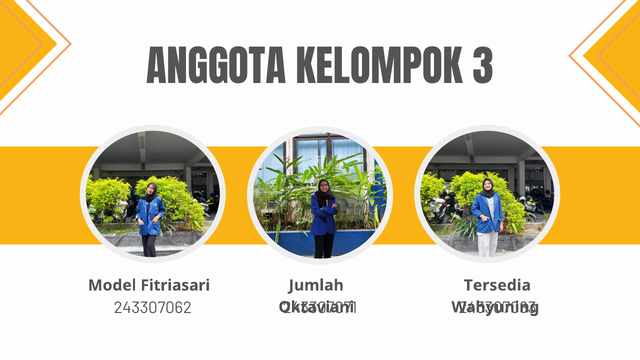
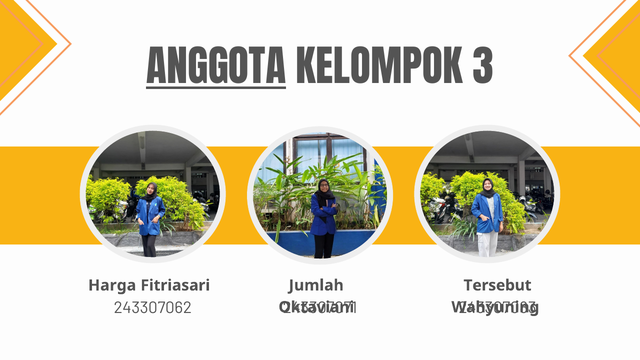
ANGGOTA underline: none -> present
Model: Model -> Harga
Tersedia: Tersedia -> Tersebut
